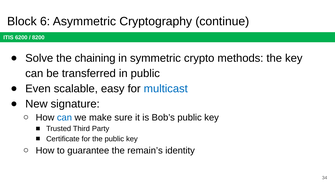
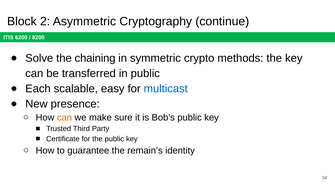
6: 6 -> 2
Even: Even -> Each
signature: signature -> presence
can at (64, 118) colour: blue -> orange
